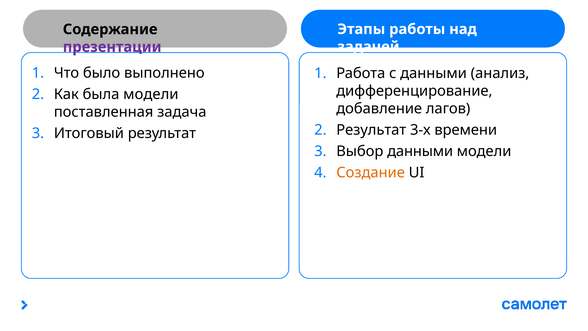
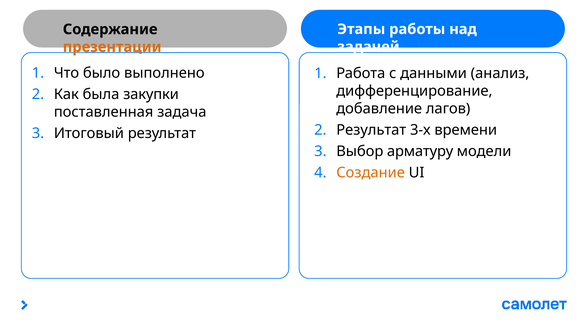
презентации colour: purple -> orange
была модели: модели -> закупки
Выбор данными: данными -> арматуру
